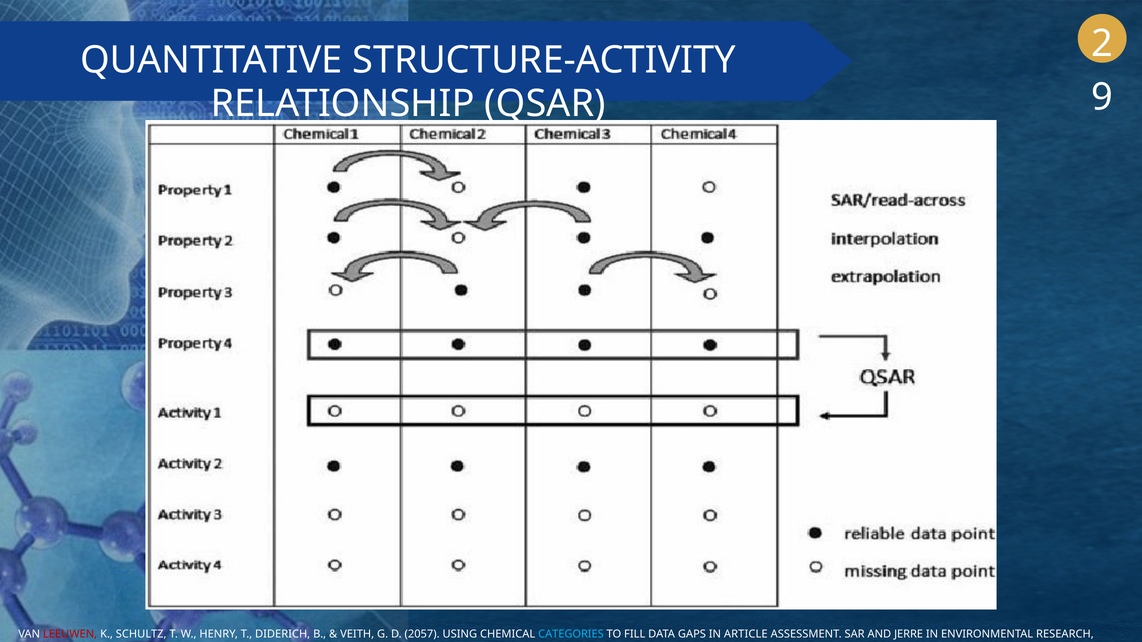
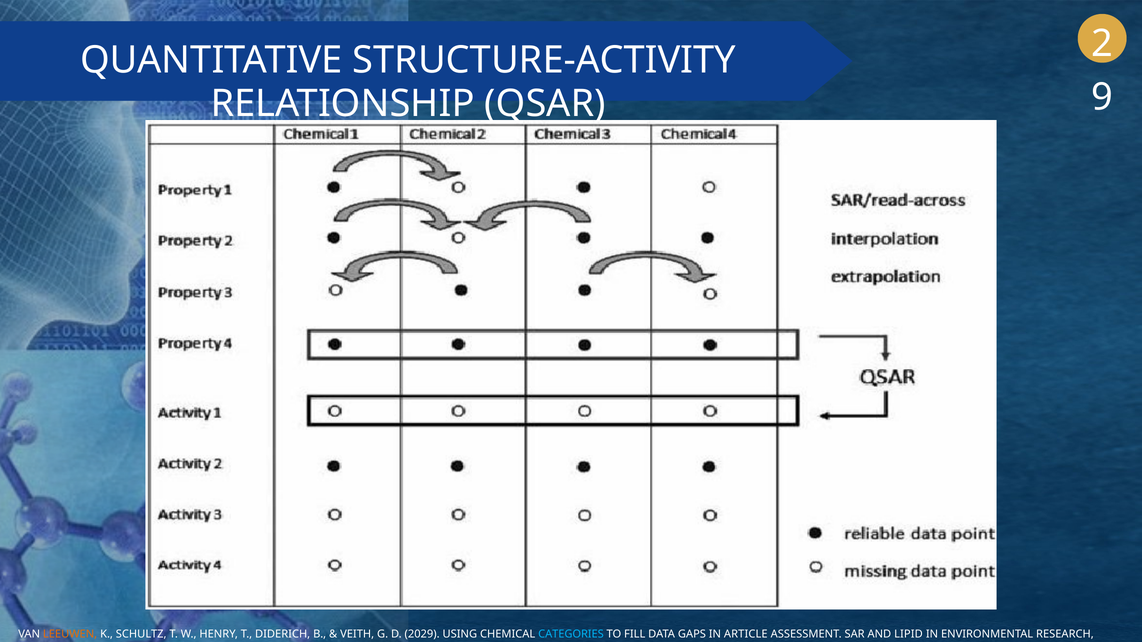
LEEUWEN colour: red -> orange
2057: 2057 -> 2029
JERRE: JERRE -> LIPID
